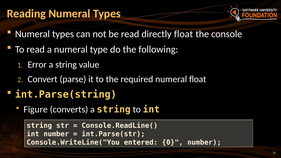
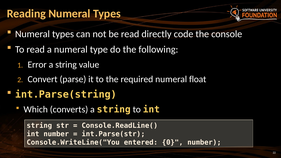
directly float: float -> code
Figure: Figure -> Which
